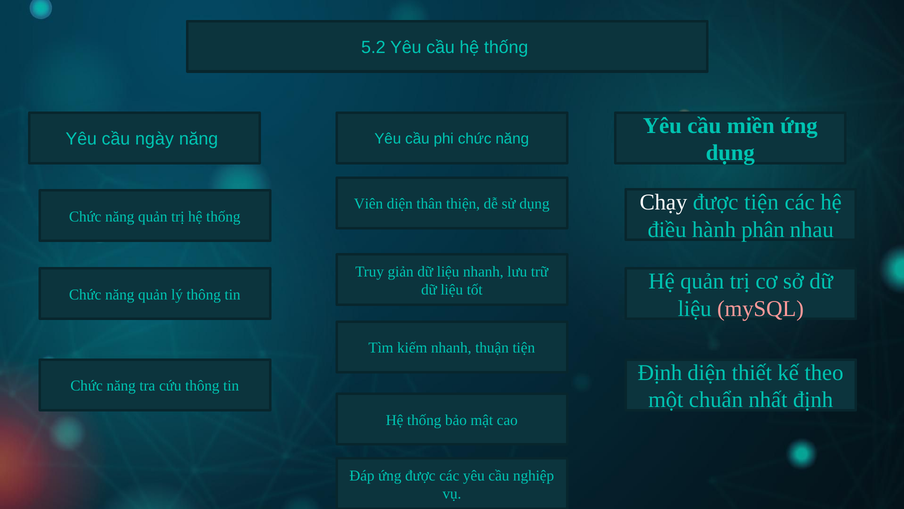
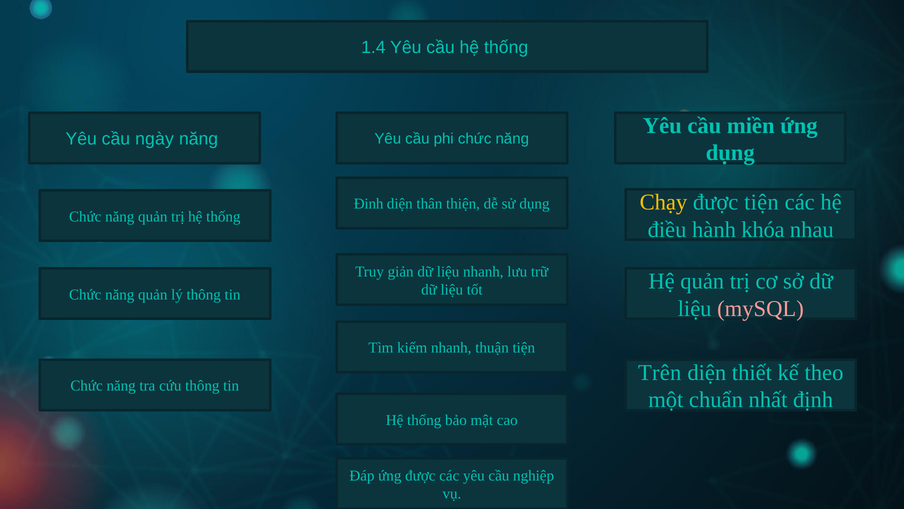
5.2: 5.2 -> 1.4
Chạy colour: white -> yellow
Viên: Viên -> Đinh
phân: phân -> khóa
Định at (660, 372): Định -> Trên
